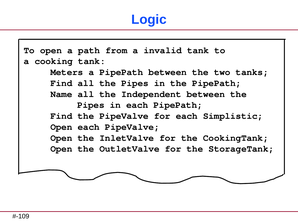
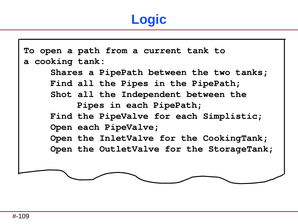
invalid: invalid -> current
Meters: Meters -> Shares
Name: Name -> Shot
